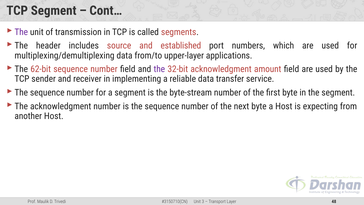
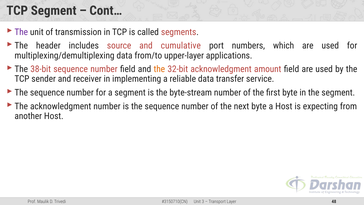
established: established -> cumulative
62-bit: 62-bit -> 38-bit
the at (159, 69) colour: purple -> orange
